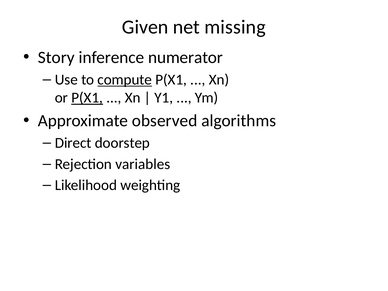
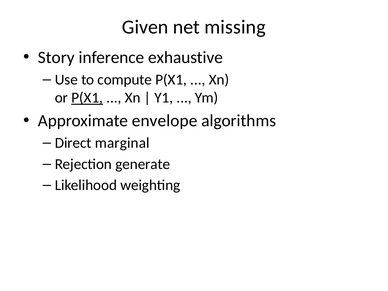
numerator: numerator -> exhaustive
compute underline: present -> none
observed: observed -> envelope
doorstep: doorstep -> marginal
variables: variables -> generate
